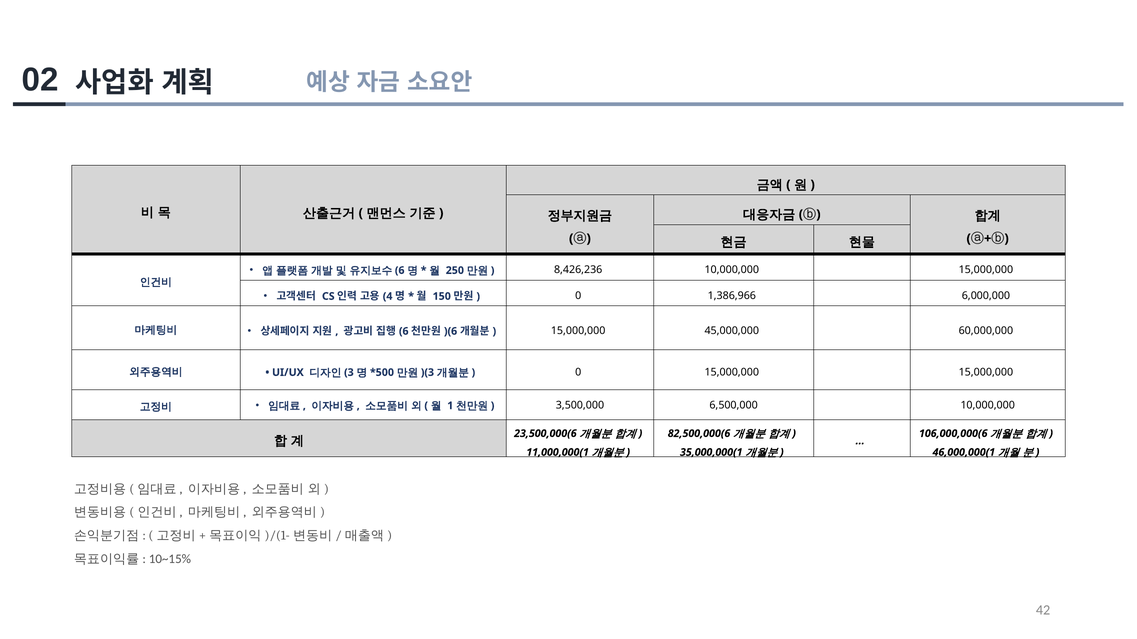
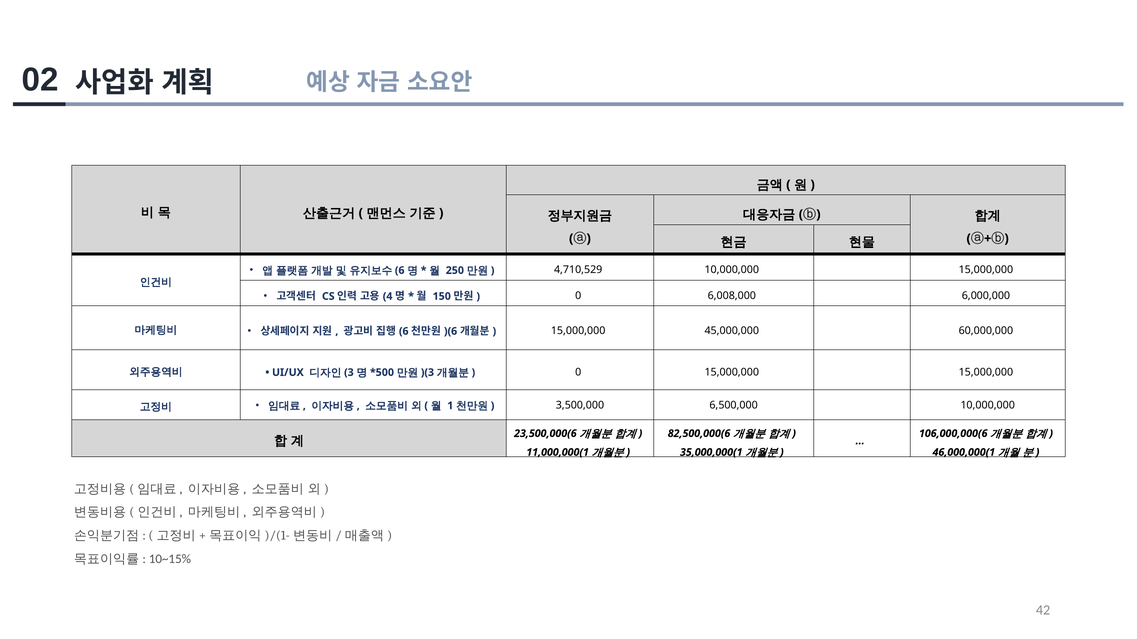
8,426,236: 8,426,236 -> 4,710,529
1,386,966: 1,386,966 -> 6,008,000
